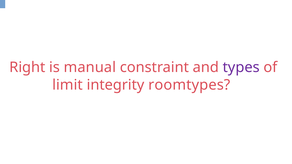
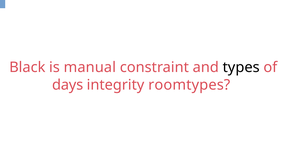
Right: Right -> Black
types colour: purple -> black
limit: limit -> days
